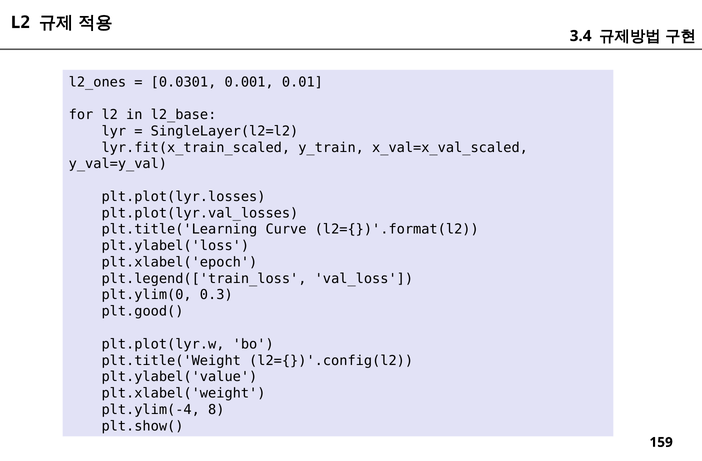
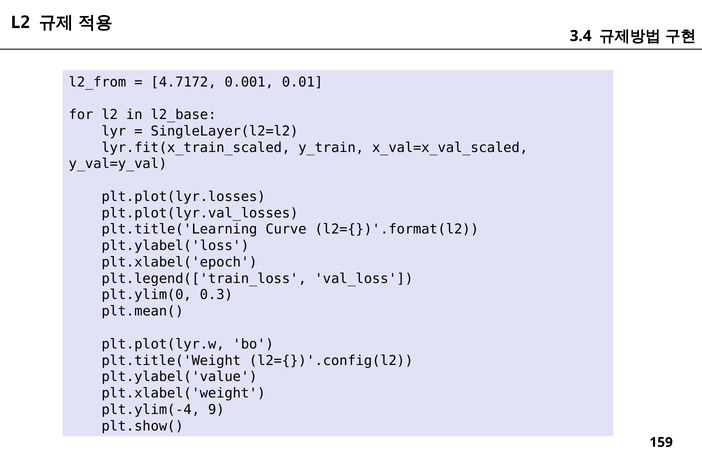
l2_ones: l2_ones -> l2_from
0.0301: 0.0301 -> 4.7172
plt.good(: plt.good( -> plt.mean(
8: 8 -> 9
